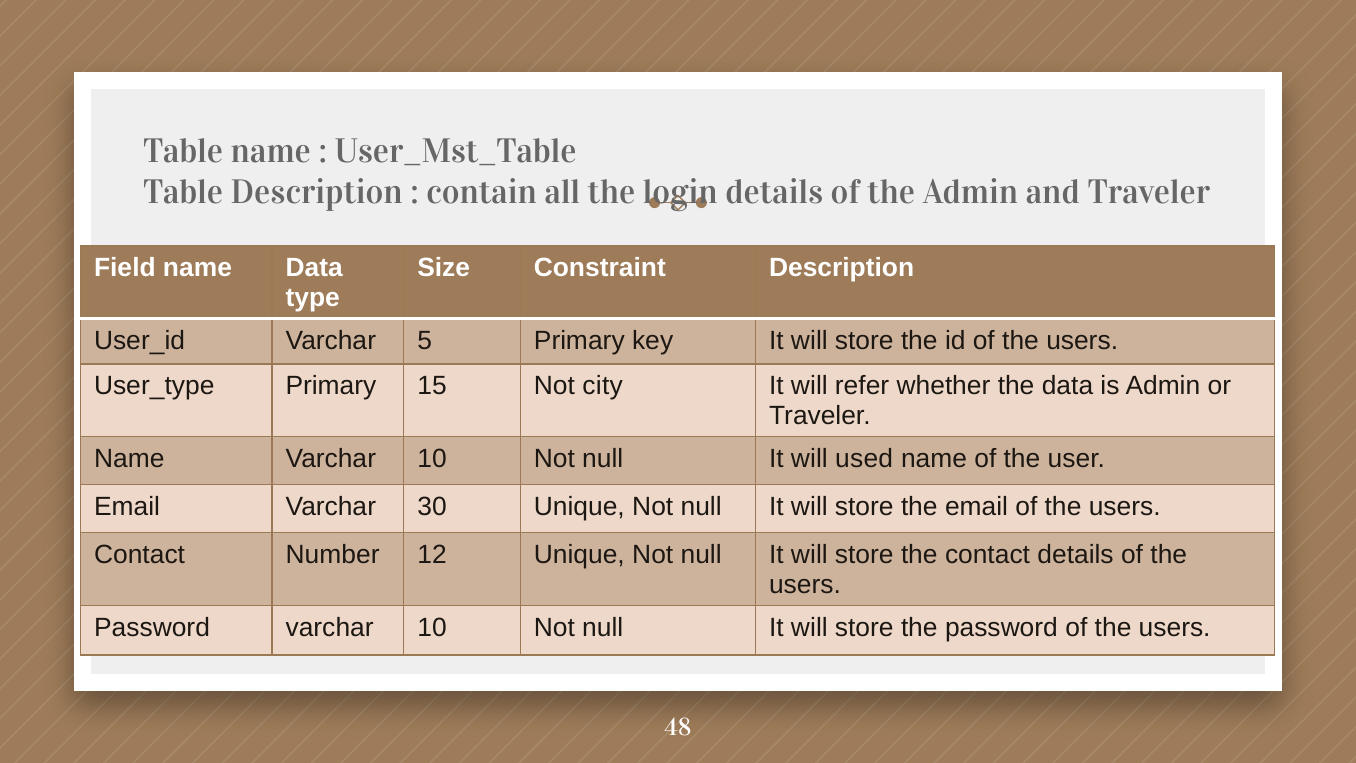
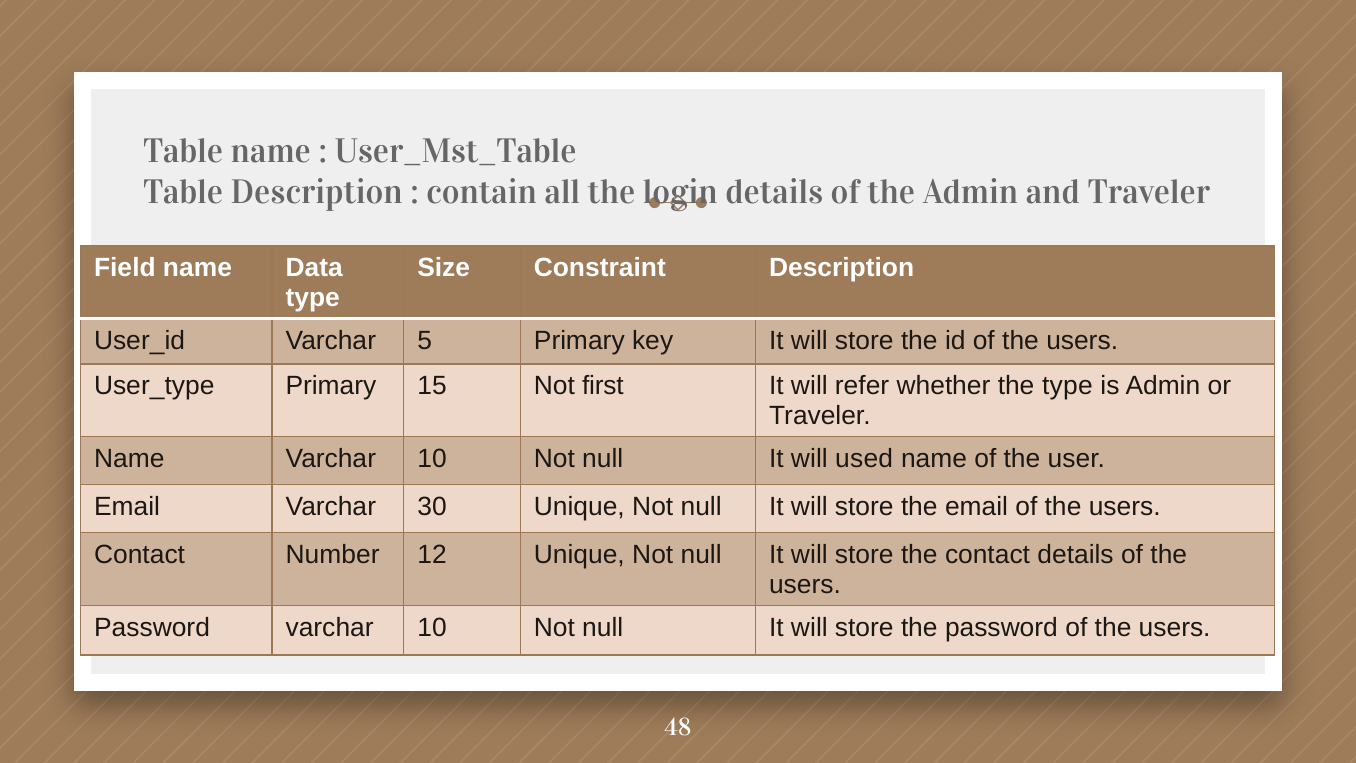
city: city -> first
the data: data -> type
